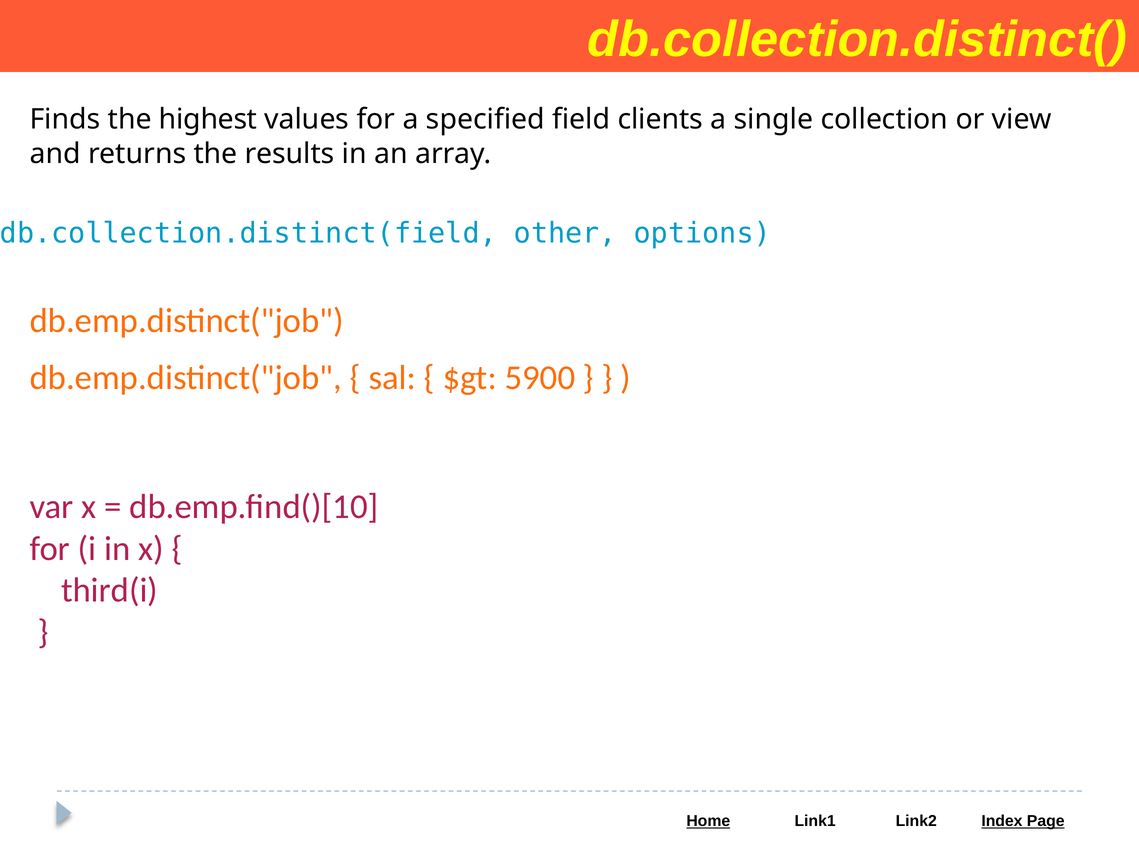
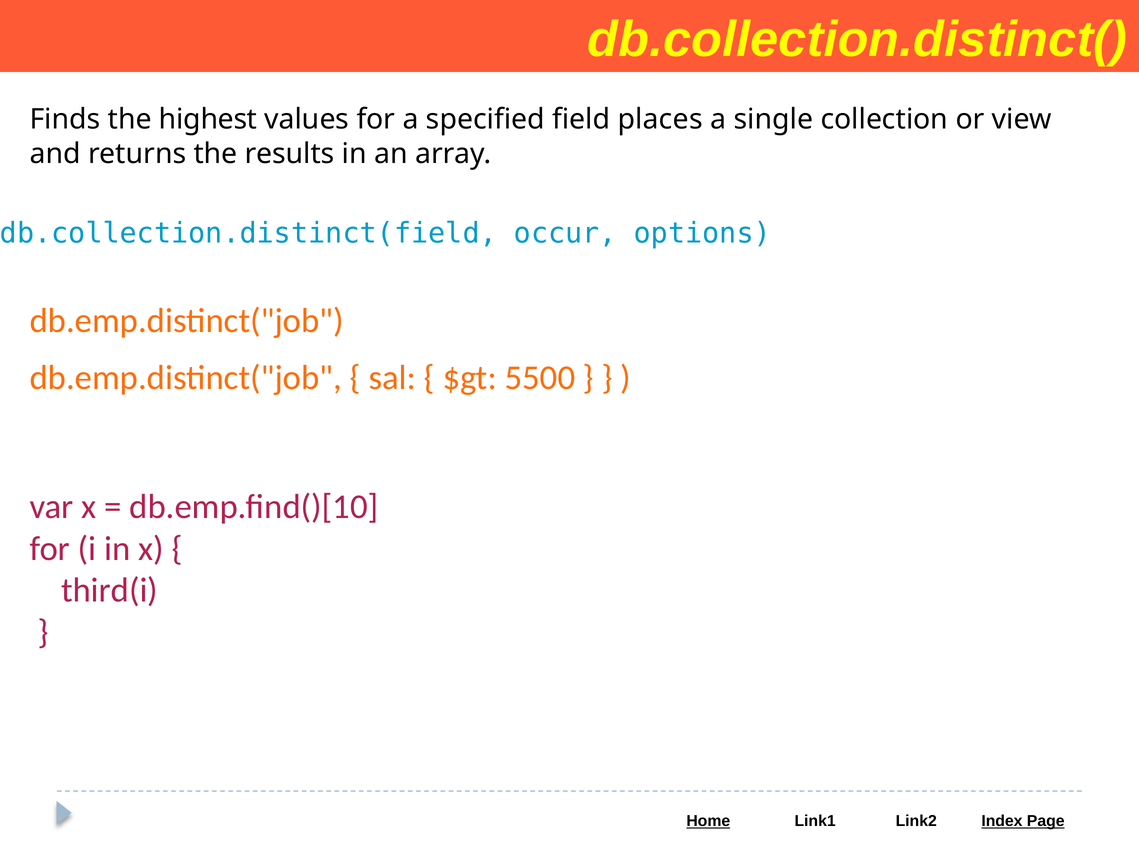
clients: clients -> places
other: other -> occur
5900: 5900 -> 5500
